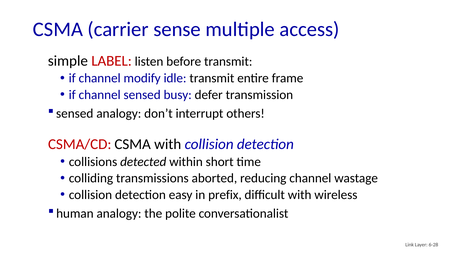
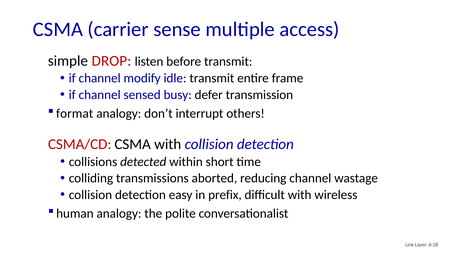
LABEL: LABEL -> DROP
sensed at (75, 114): sensed -> format
